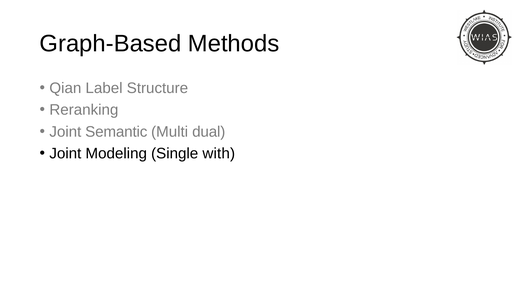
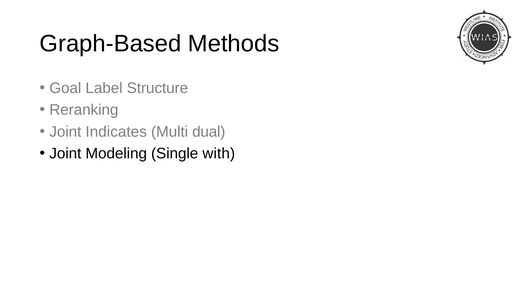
Qian: Qian -> Goal
Semantic: Semantic -> Indicates
